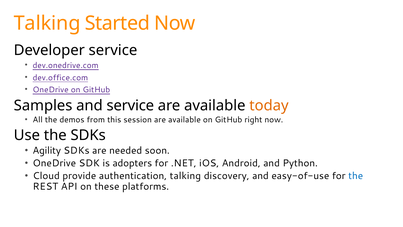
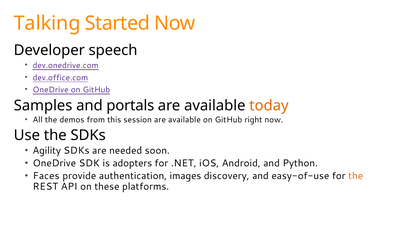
Developer service: service -> speech
and service: service -> portals
Cloud: Cloud -> Faces
authentication talking: talking -> images
the at (356, 176) colour: blue -> orange
